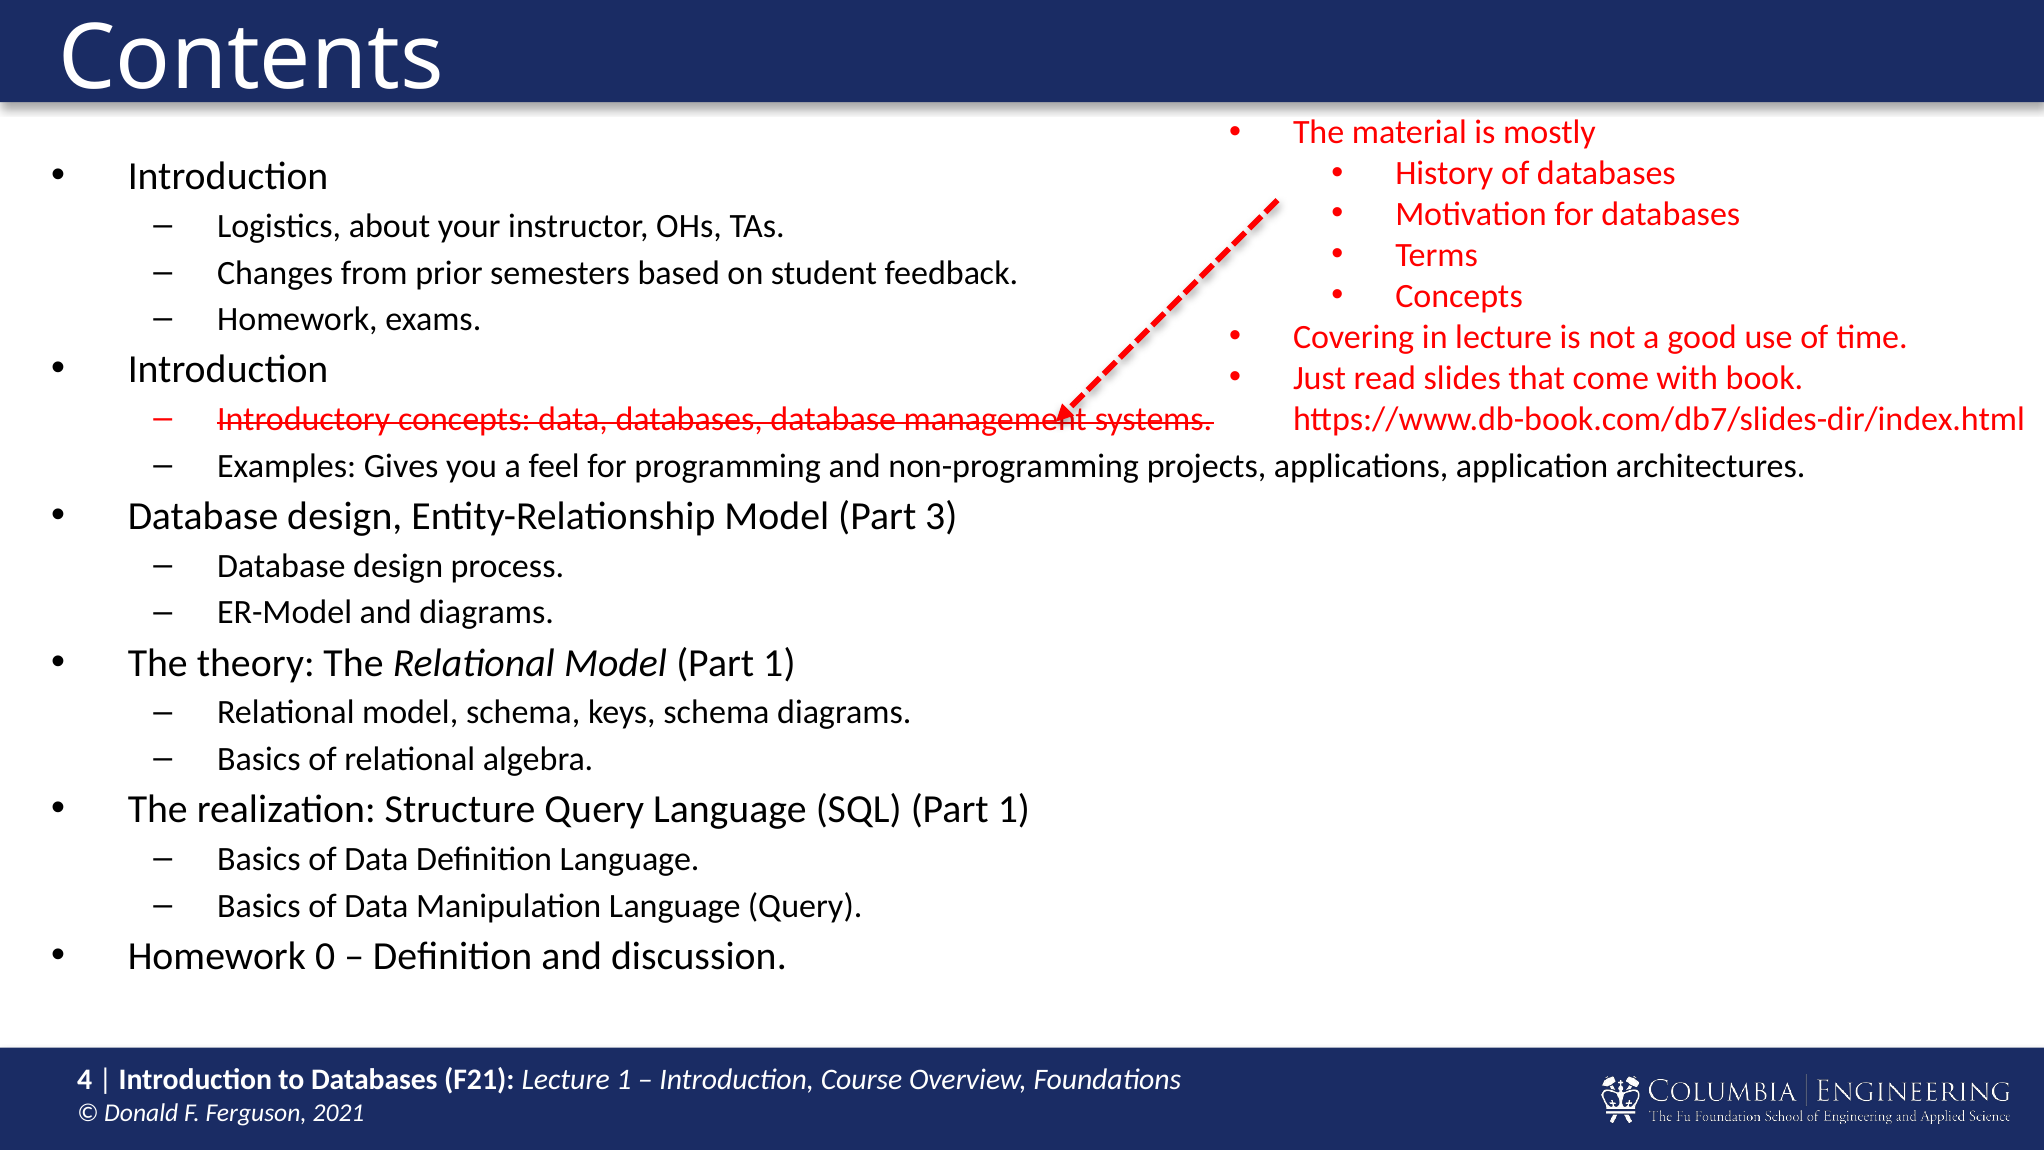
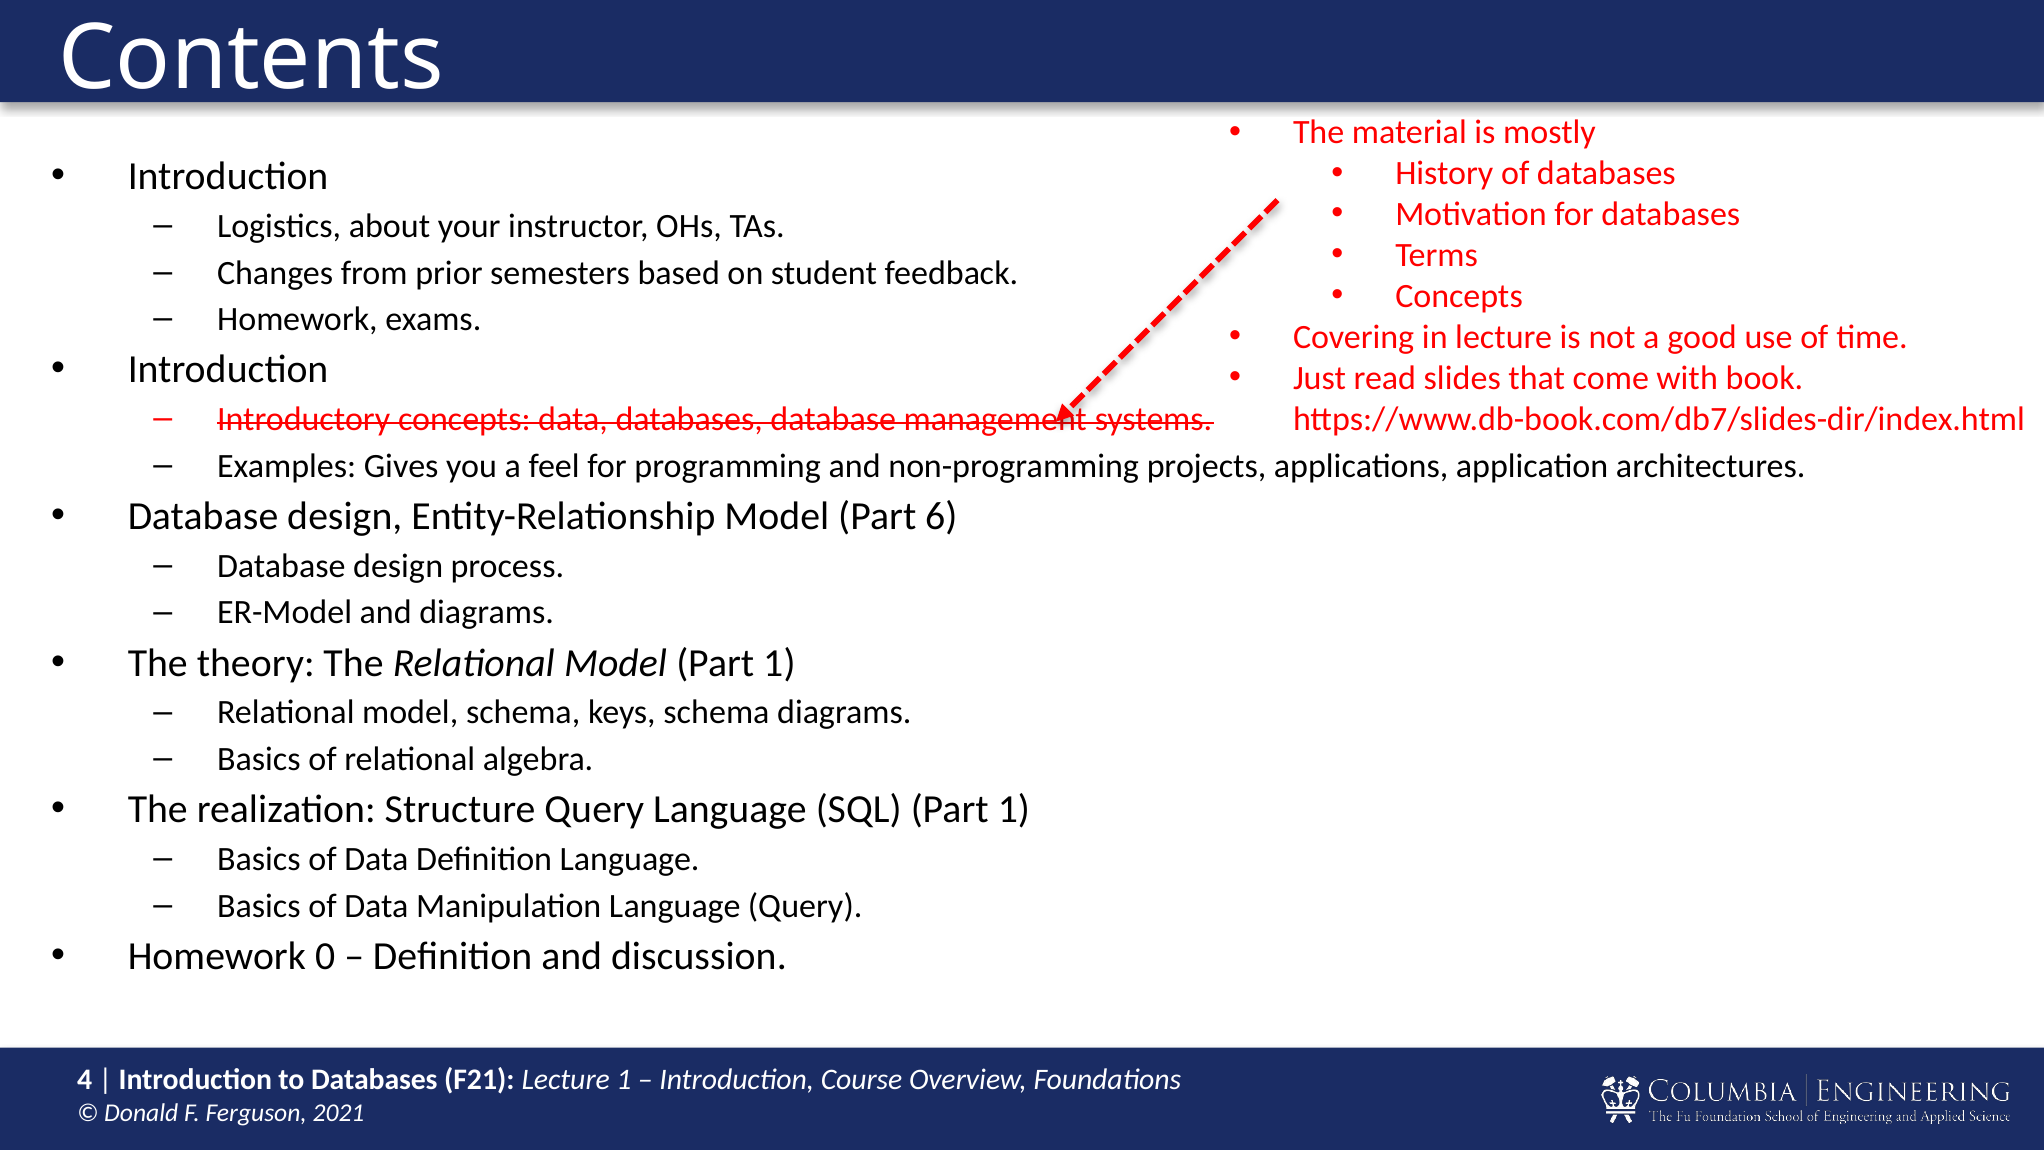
3: 3 -> 6
